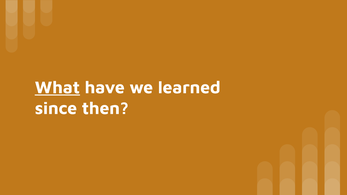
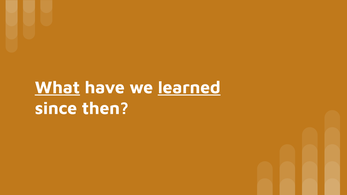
learned underline: none -> present
